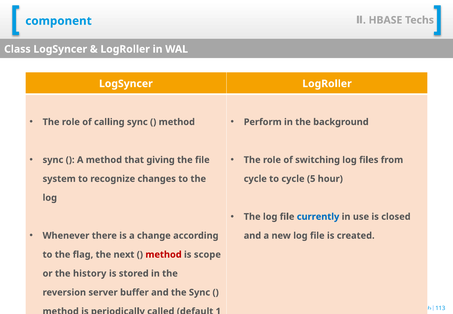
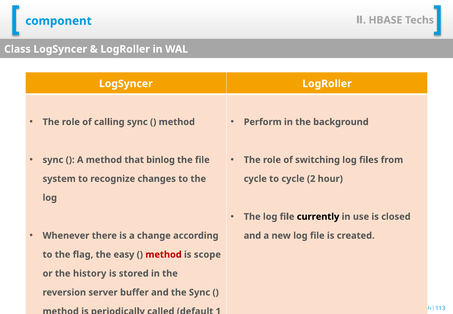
giving: giving -> binlog
5: 5 -> 2
currently colour: blue -> black
next: next -> easy
